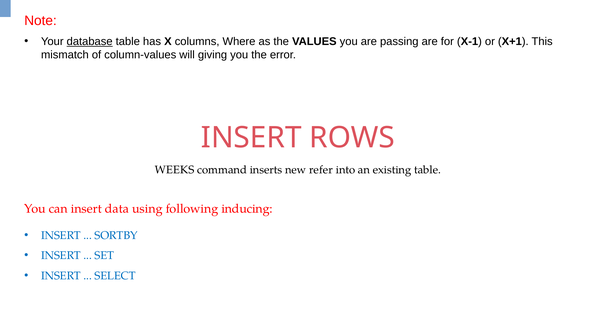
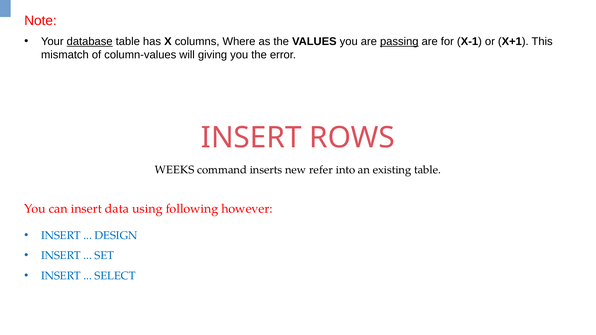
passing underline: none -> present
inducing: inducing -> however
SORTBY: SORTBY -> DESIGN
